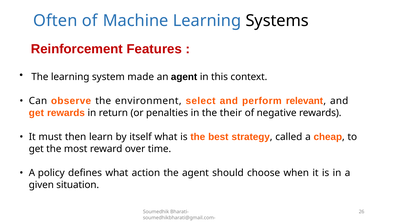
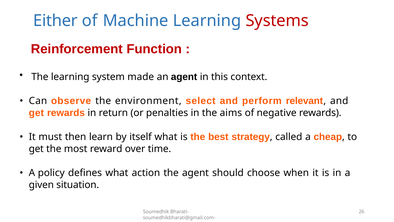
Often: Often -> Either
Systems colour: black -> red
Features: Features -> Function
their: their -> aims
